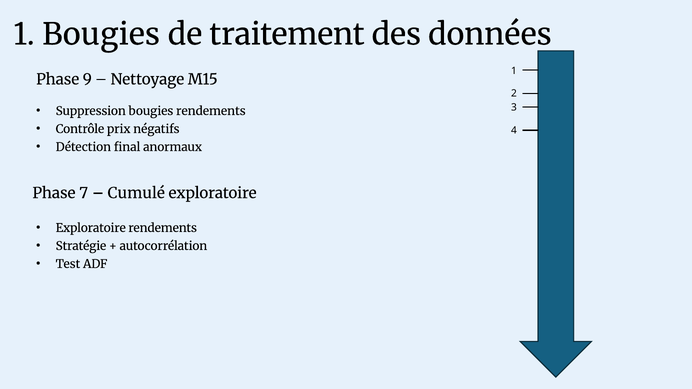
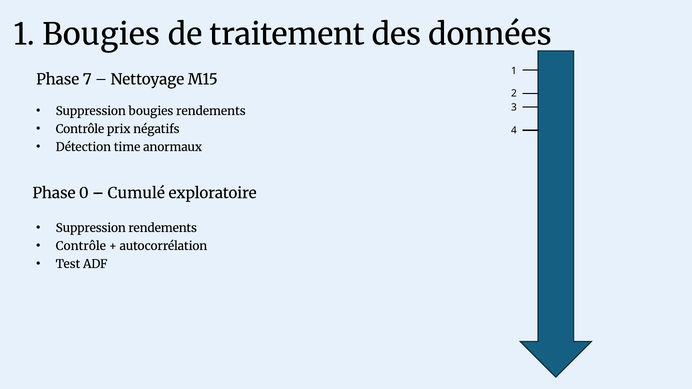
9: 9 -> 7
final: final -> time
7: 7 -> 0
Exploratoire at (91, 228): Exploratoire -> Suppression
Stratégie at (81, 246): Stratégie -> Contrôle
